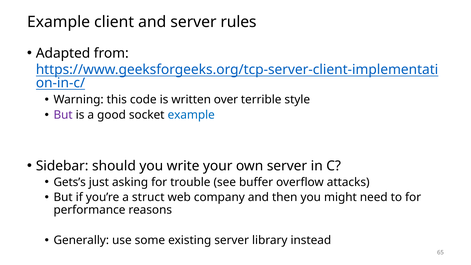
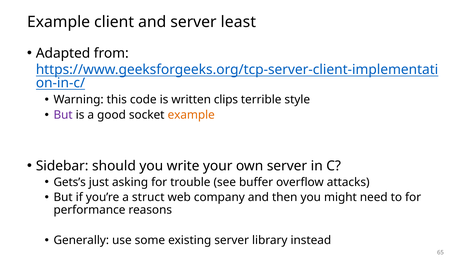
rules: rules -> least
over: over -> clips
example at (191, 115) colour: blue -> orange
